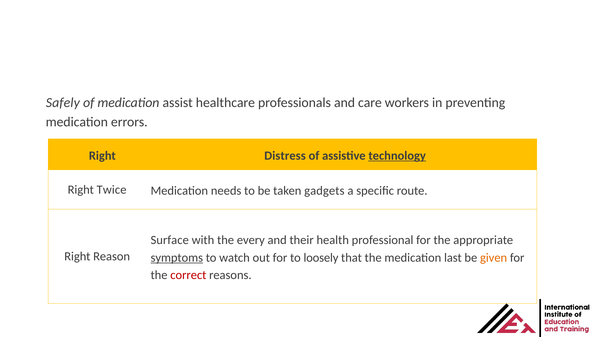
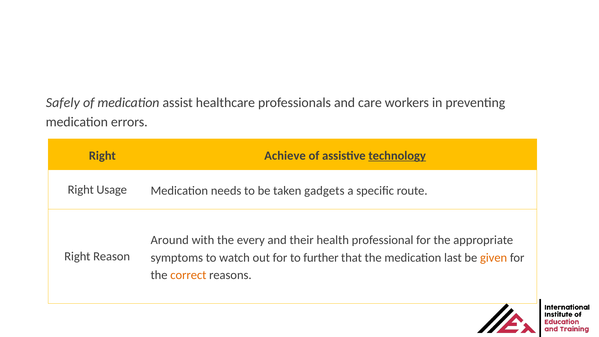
Distress: Distress -> Achieve
Twice: Twice -> Usage
Surface: Surface -> Around
symptoms underline: present -> none
loosely: loosely -> further
correct colour: red -> orange
